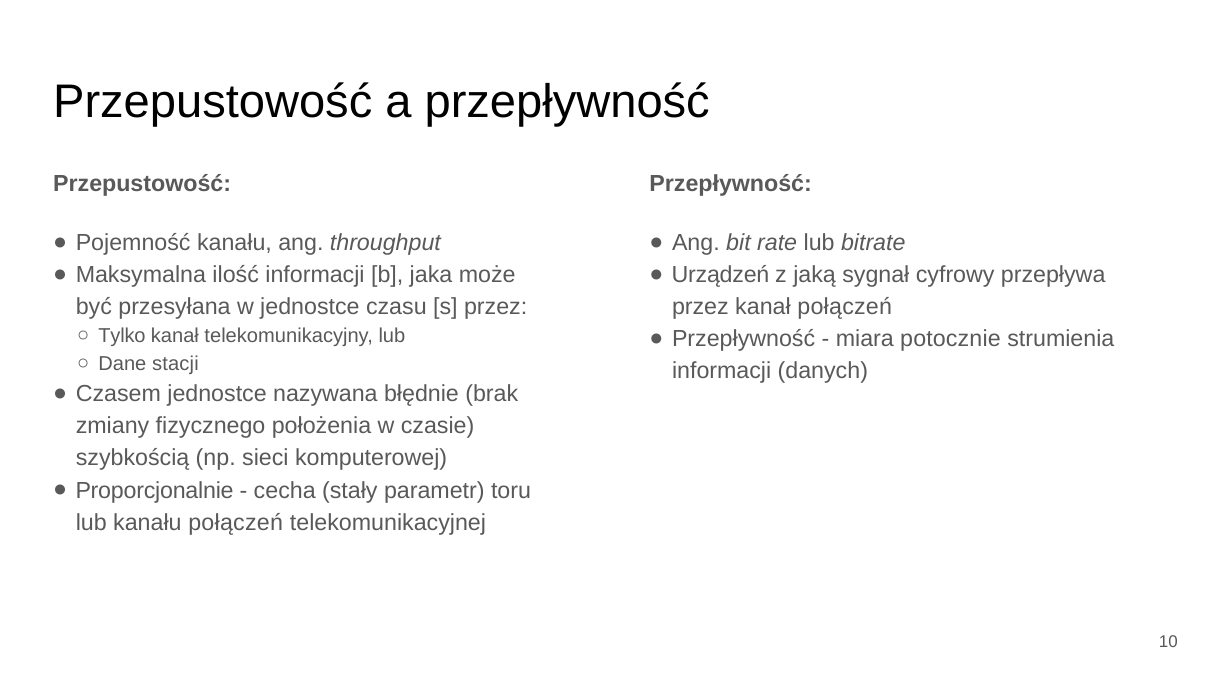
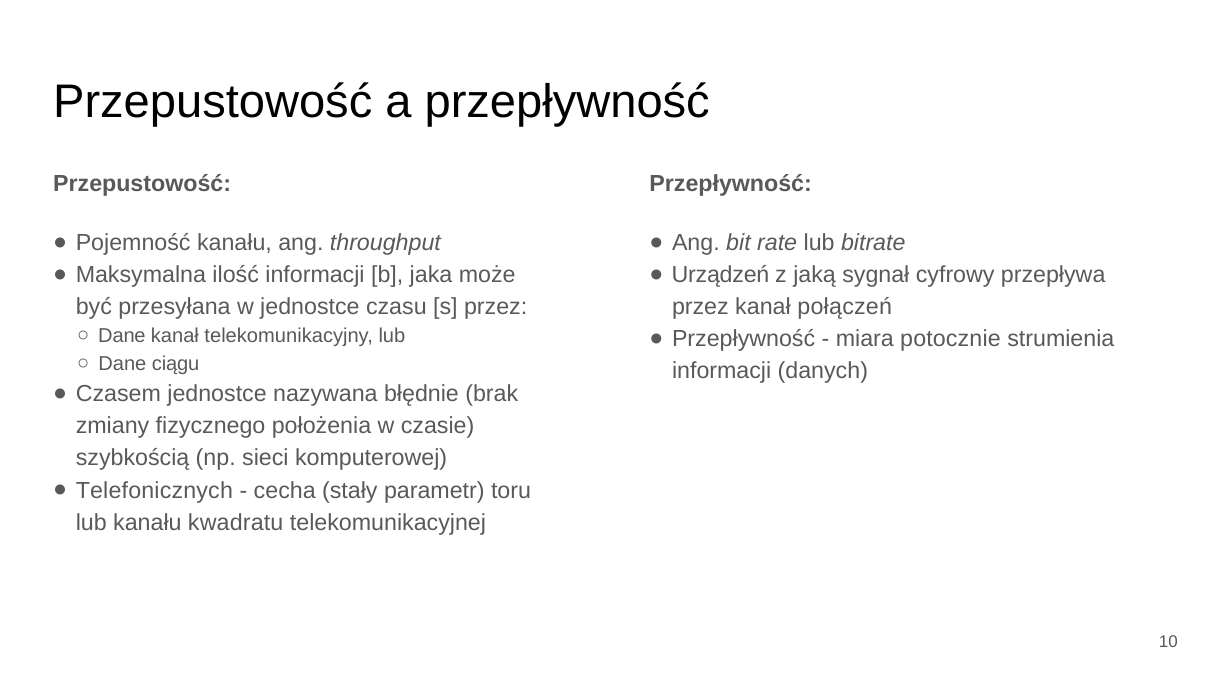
Tylko at (122, 336): Tylko -> Dane
stacji: stacji -> ciągu
Proporcjonalnie: Proporcjonalnie -> Telefonicznych
kanału połączeń: połączeń -> kwadratu
